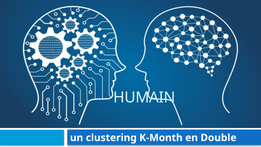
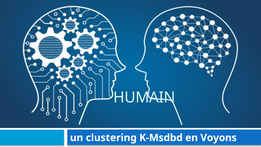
K-Month: K-Month -> K-Msdbd
Double: Double -> Voyons
